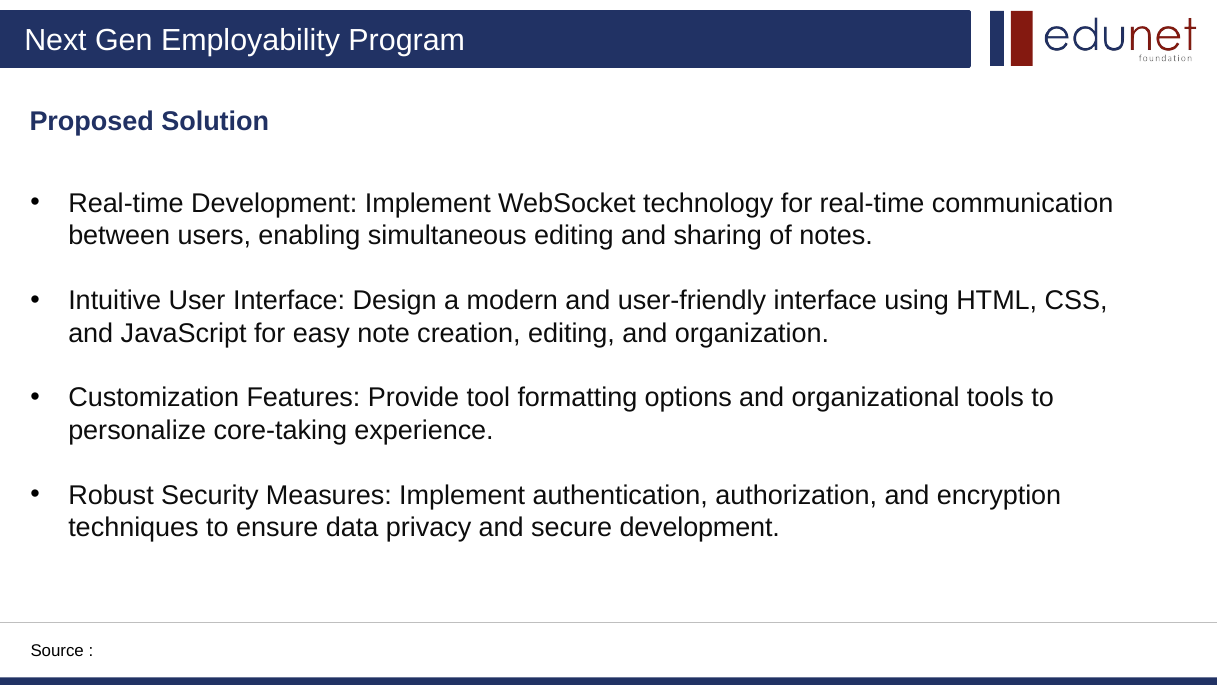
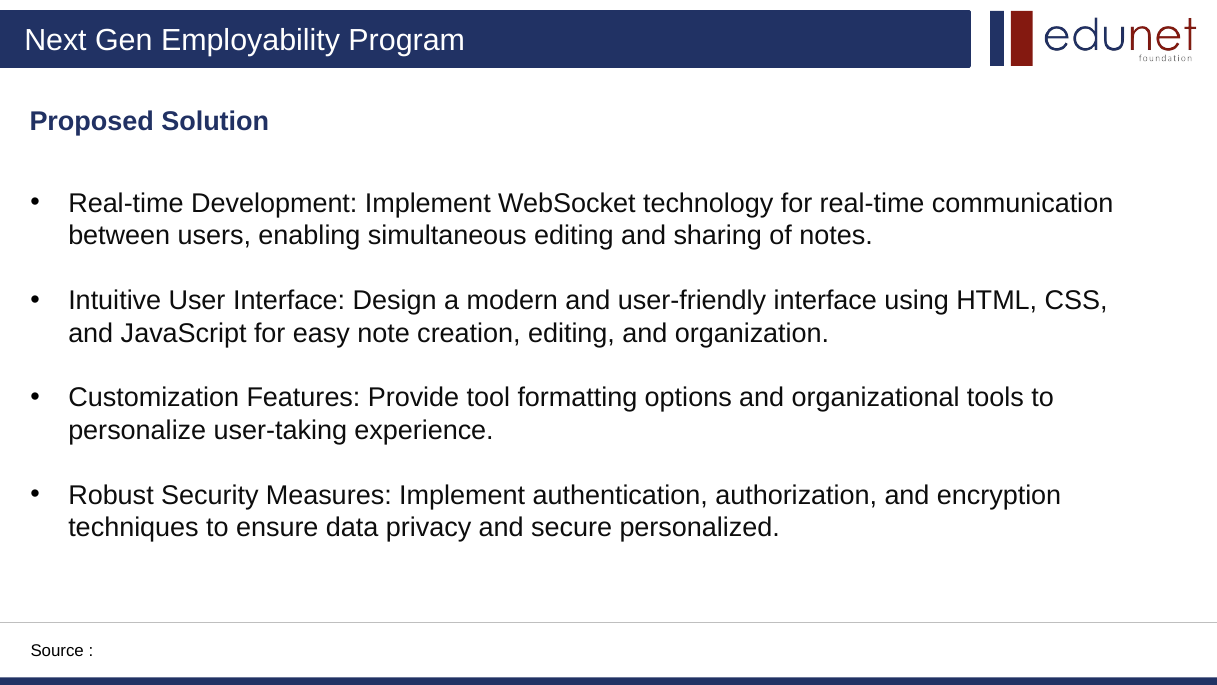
core-taking: core-taking -> user-taking
secure development: development -> personalized
